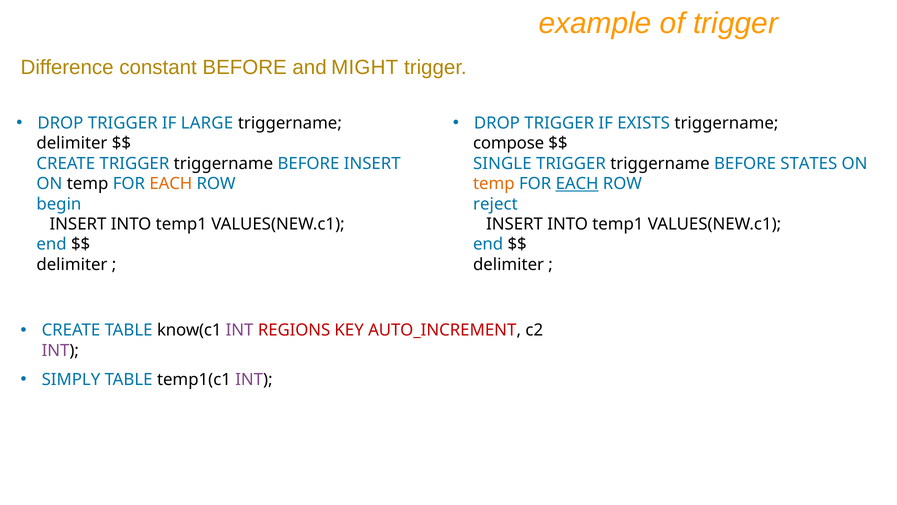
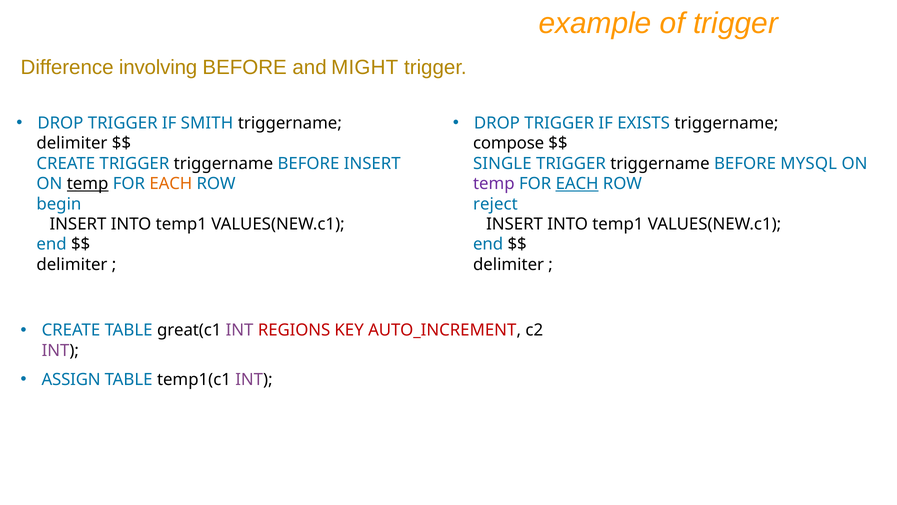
constant: constant -> involving
LARGE: LARGE -> SMITH
STATES: STATES -> MYSQL
temp at (88, 184) underline: none -> present
temp at (494, 184) colour: orange -> purple
know(c1: know(c1 -> great(c1
SIMPLY: SIMPLY -> ASSIGN
